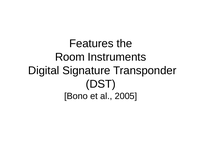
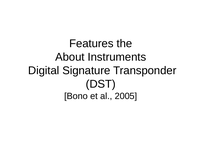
Room: Room -> About
